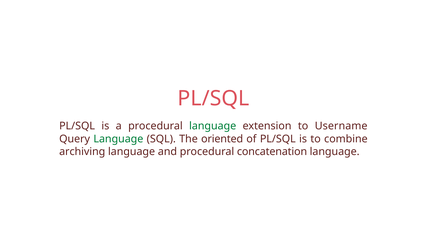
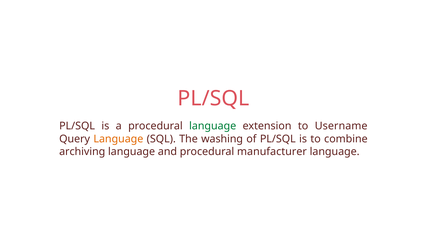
Language at (118, 139) colour: green -> orange
oriented: oriented -> washing
concatenation: concatenation -> manufacturer
